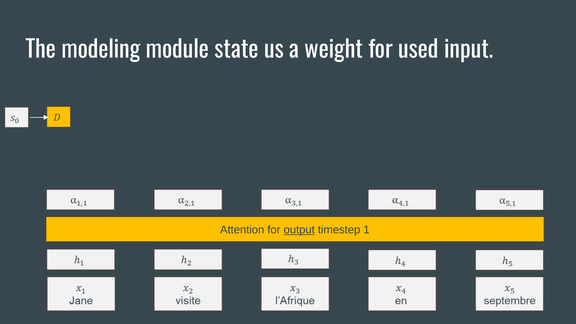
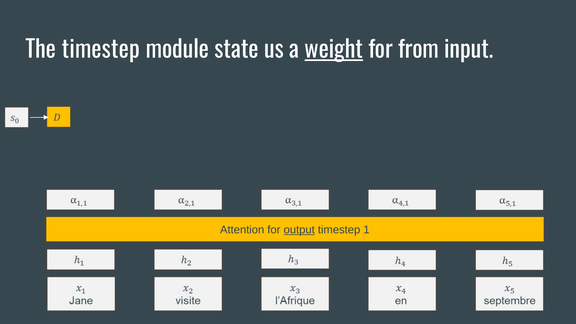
The modeling: modeling -> timestep
weight underline: none -> present
used: used -> from
